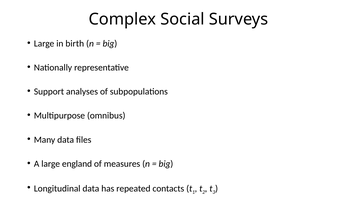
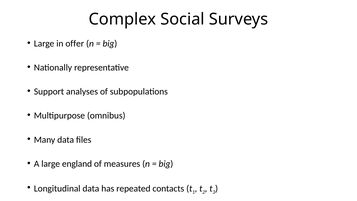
birth: birth -> offer
